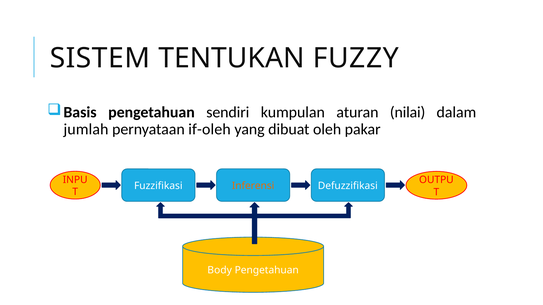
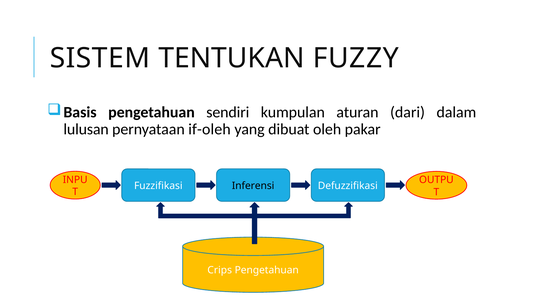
nilai: nilai -> dari
jumlah: jumlah -> lulusan
Inferensi colour: orange -> black
Body: Body -> Crips
